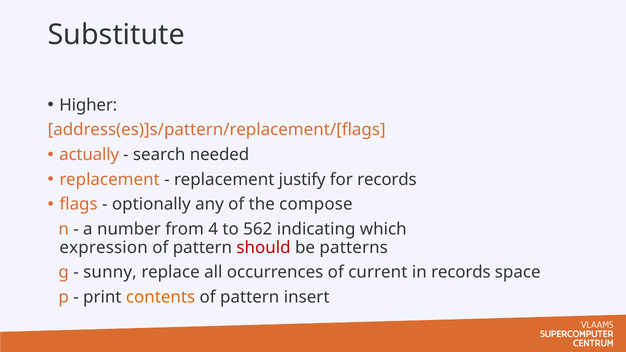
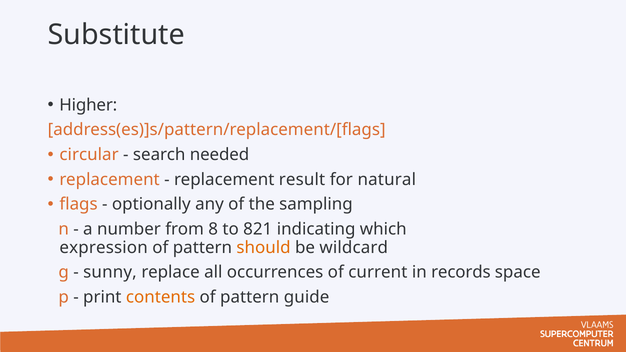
actually: actually -> circular
justify: justify -> result
for records: records -> natural
compose: compose -> sampling
4: 4 -> 8
562: 562 -> 821
should colour: red -> orange
patterns: patterns -> wildcard
insert: insert -> guide
